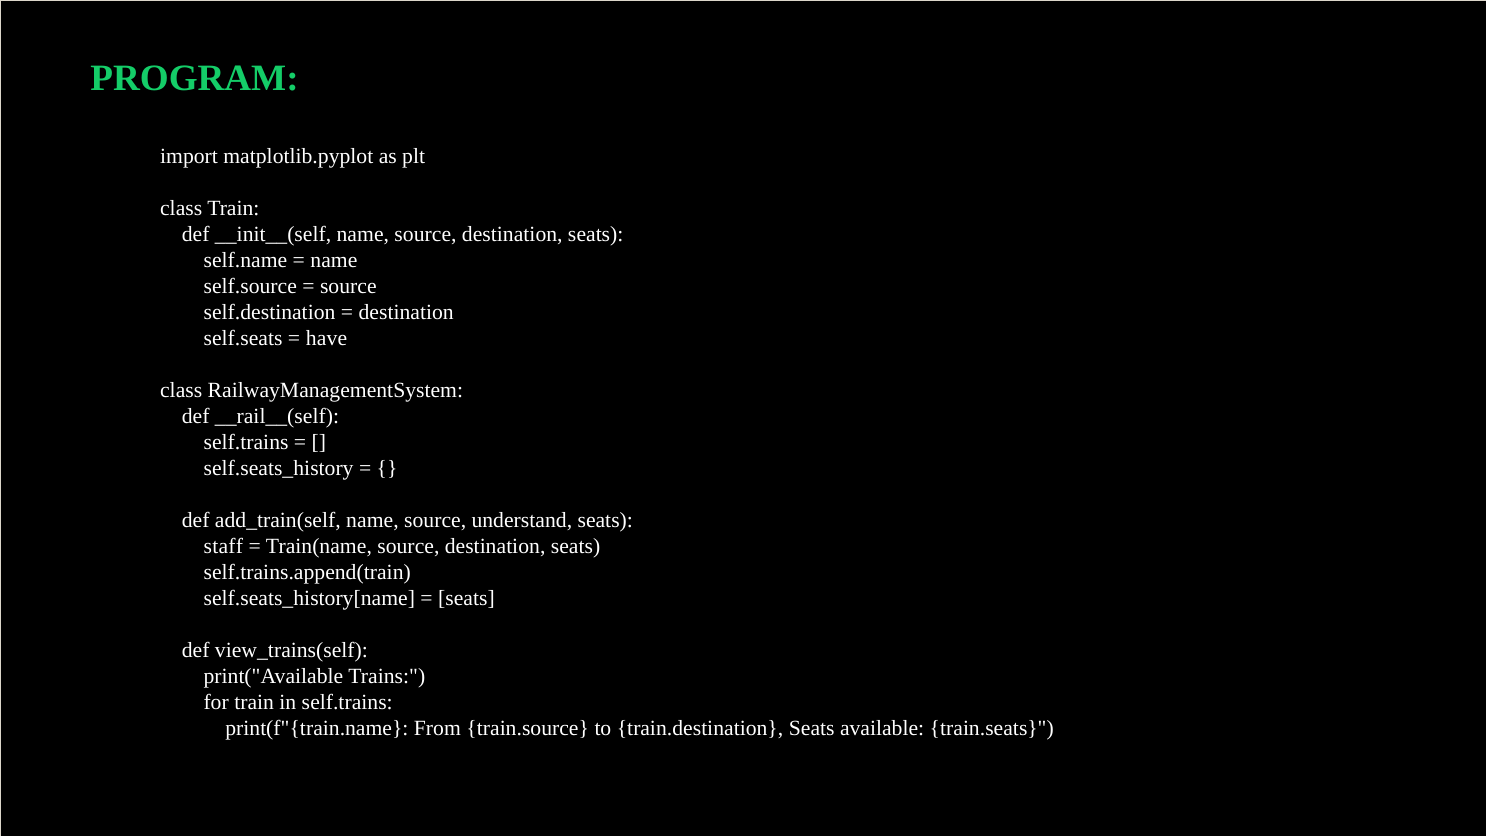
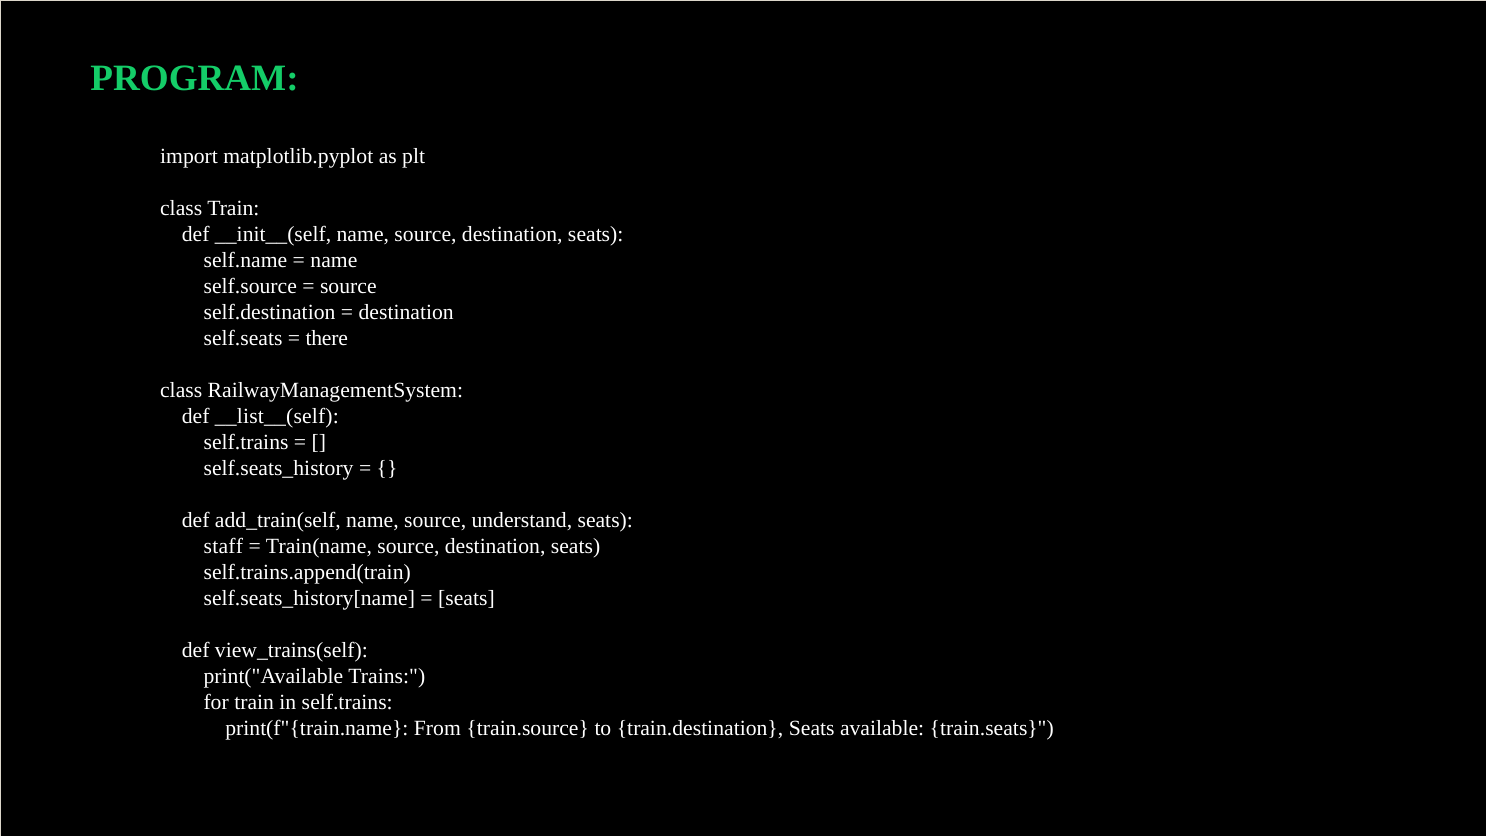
have: have -> there
__rail__(self: __rail__(self -> __list__(self
